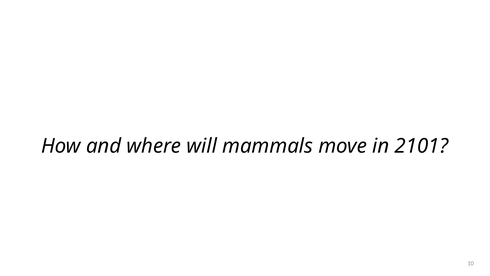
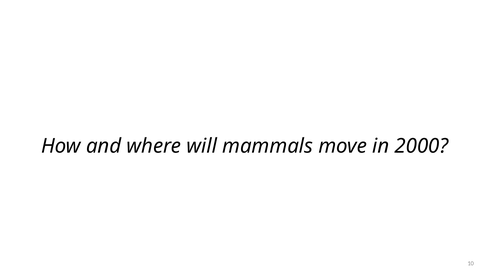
2101: 2101 -> 2000
